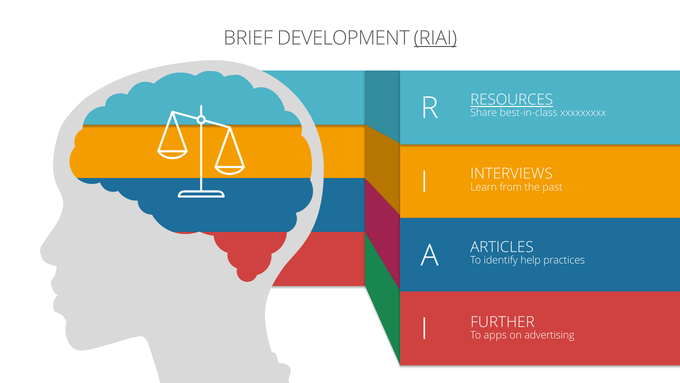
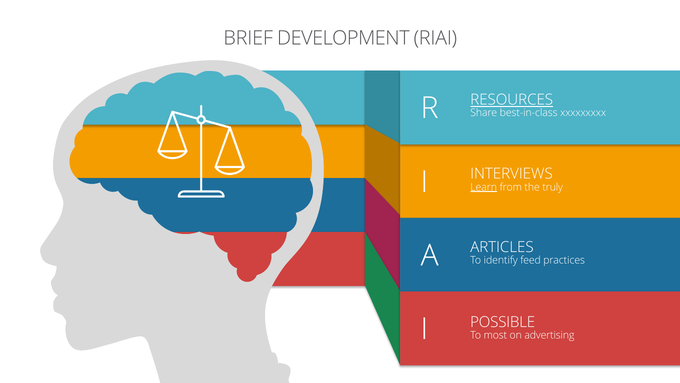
RIAI underline: present -> none
Learn underline: none -> present
past: past -> truly
help: help -> feed
FURTHER: FURTHER -> POSSIBLE
apps: apps -> most
